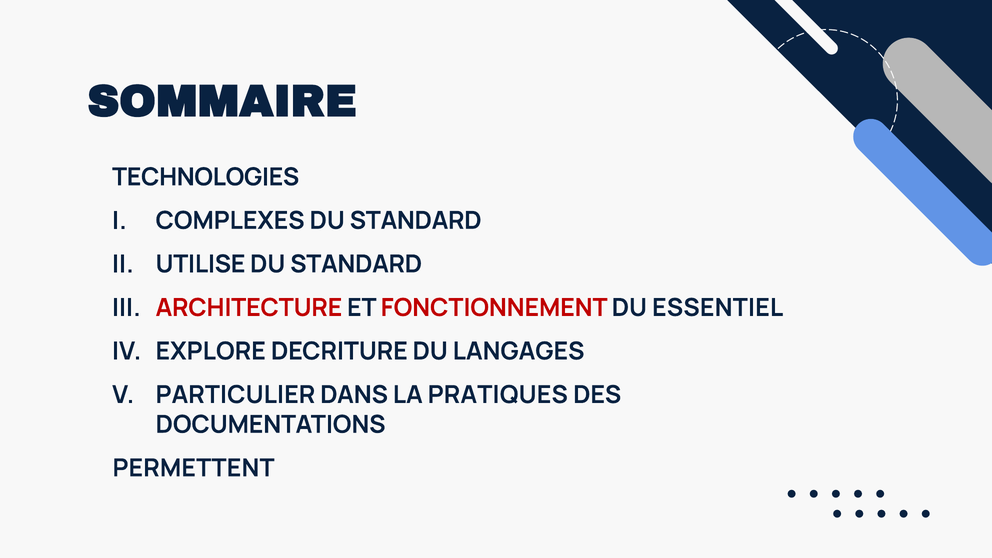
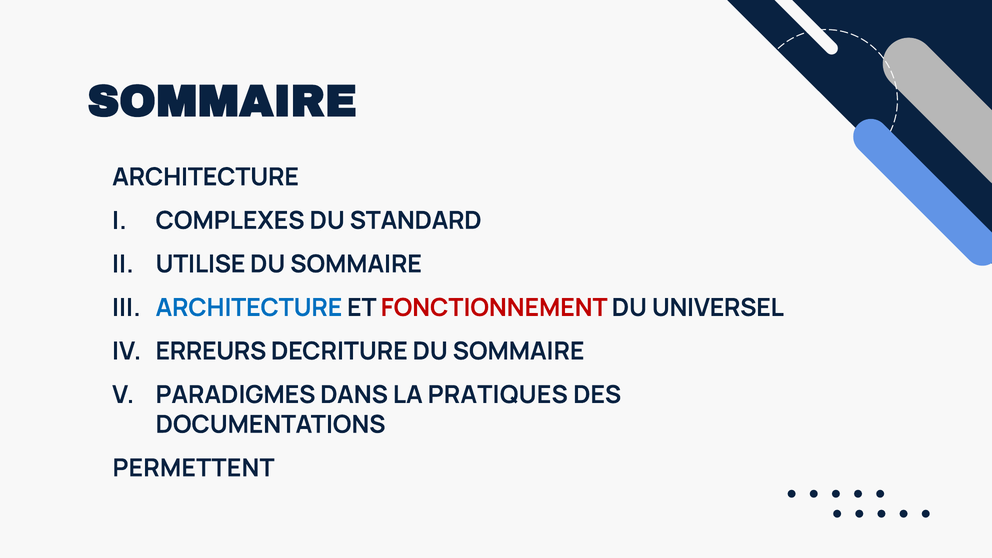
TECHNOLOGIES at (206, 177): TECHNOLOGIES -> ARCHITECTURE
STANDARD at (356, 264): STANDARD -> SOMMAIRE
ARCHITECTURE at (249, 308) colour: red -> blue
ESSENTIEL: ESSENTIEL -> UNIVERSEL
EXPLORE: EXPLORE -> ERREURS
DECRITURE DU LANGAGES: LANGAGES -> SOMMAIRE
PARTICULIER: PARTICULIER -> PARADIGMES
